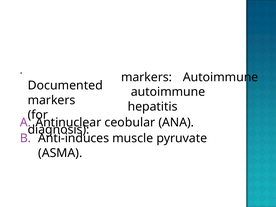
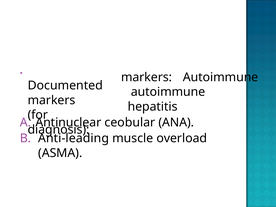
Anti-induces: Anti-induces -> Anti-leading
pyruvate: pyruvate -> overload
